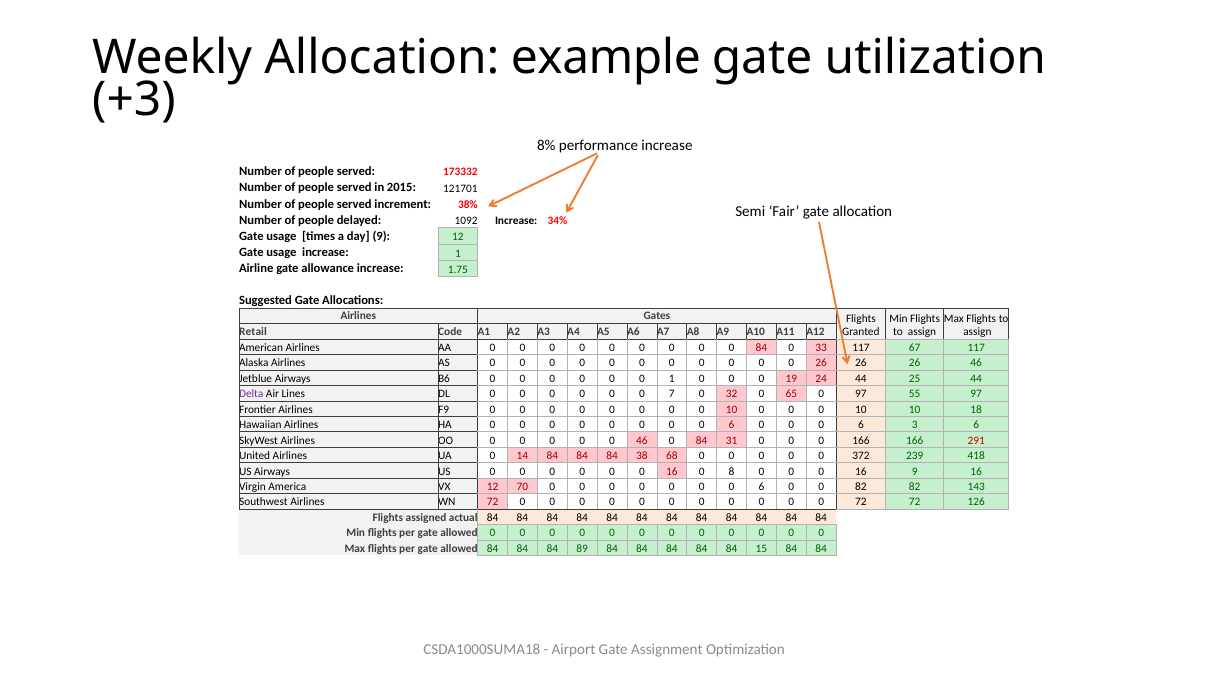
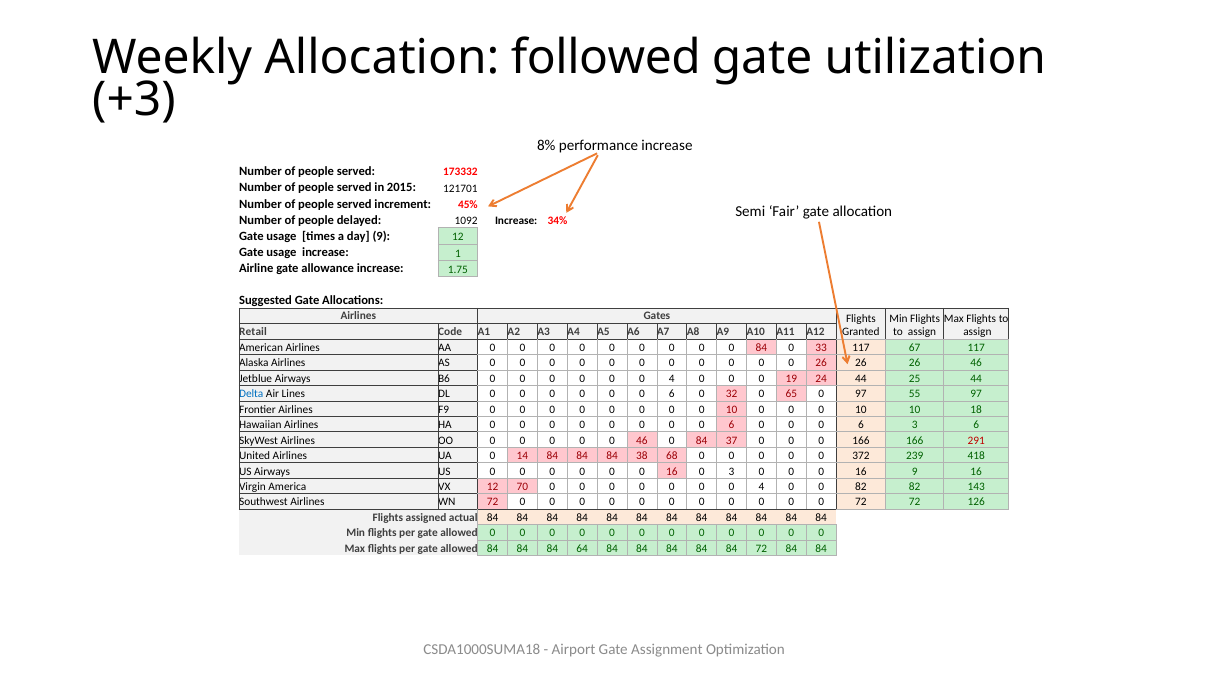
example: example -> followed
38%: 38% -> 45%
1 at (672, 379): 1 -> 4
Delta colour: purple -> blue
7 at (672, 394): 7 -> 6
31: 31 -> 37
0 8: 8 -> 3
6 at (761, 487): 6 -> 4
89: 89 -> 64
84 15: 15 -> 72
